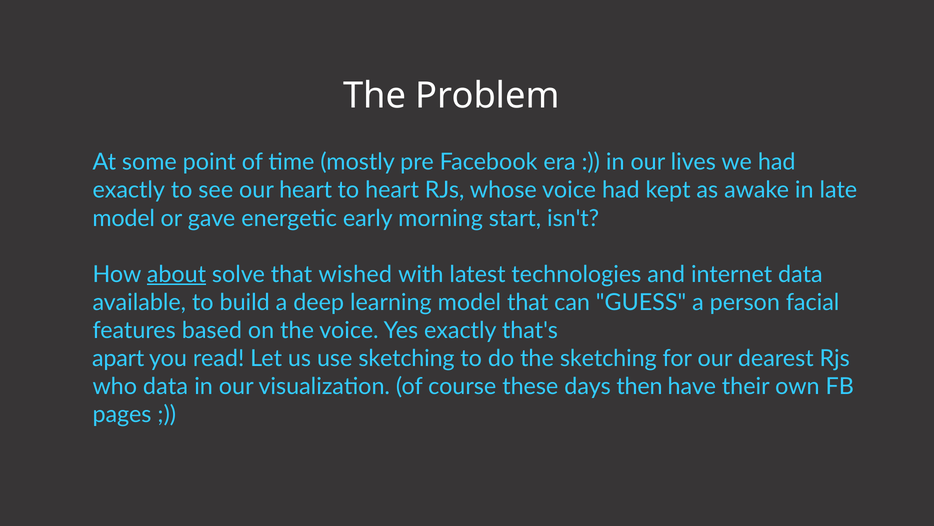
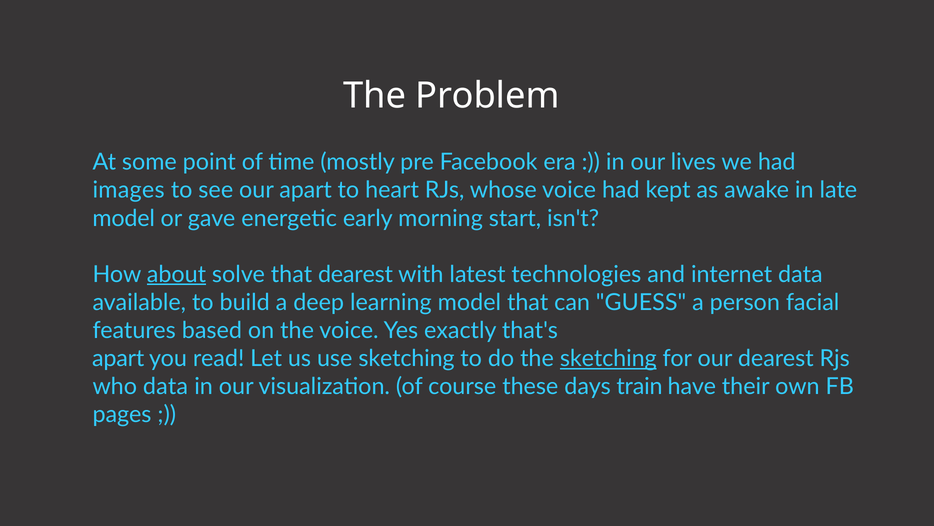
exactly at (129, 190): exactly -> images
our heart: heart -> apart
that wished: wished -> dearest
sketching at (608, 358) underline: none -> present
then: then -> train
